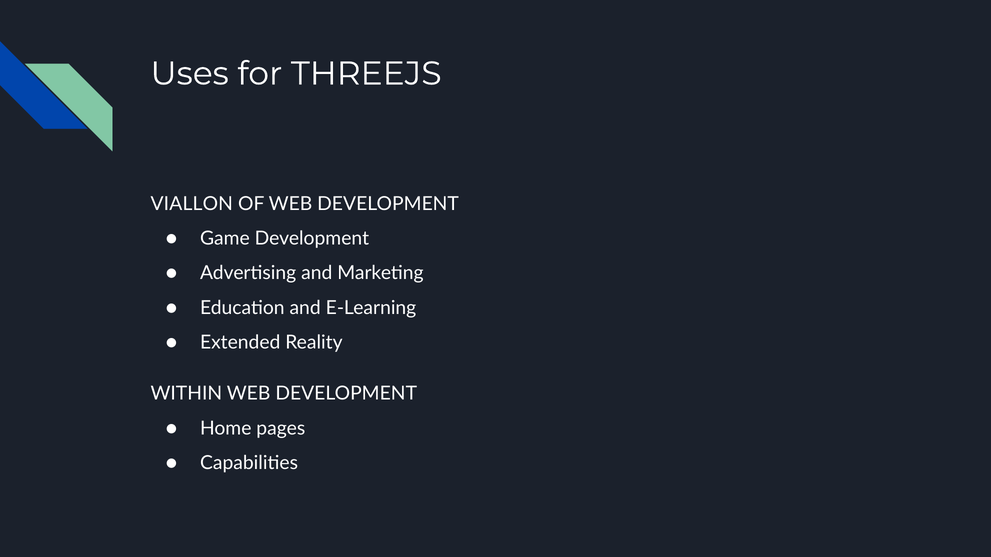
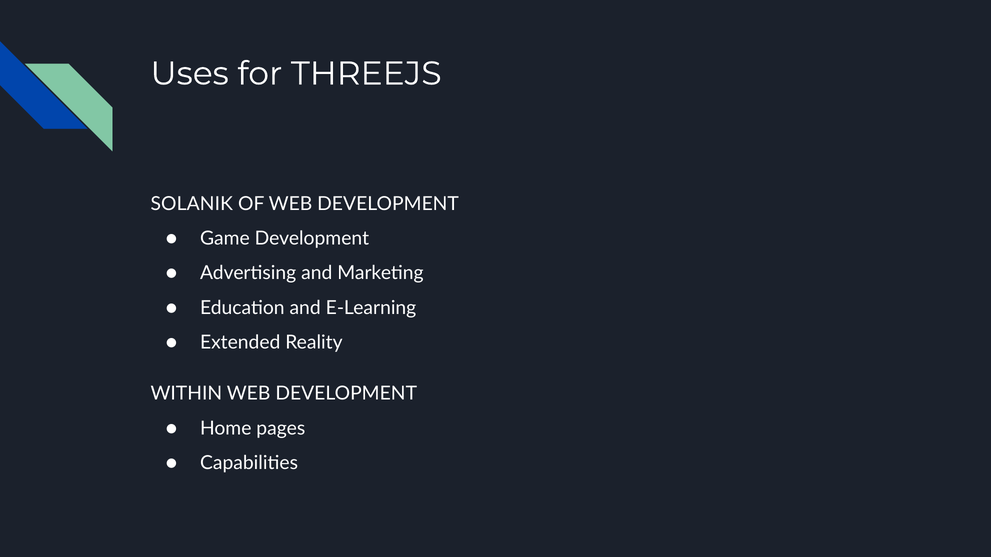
VIALLON: VIALLON -> SOLANIK
